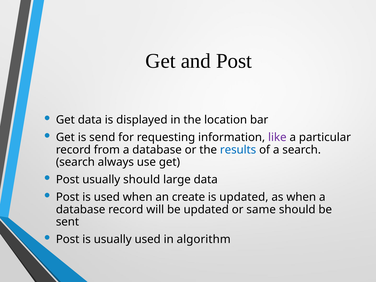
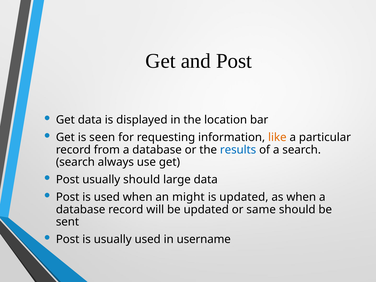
send: send -> seen
like colour: purple -> orange
create: create -> might
algorithm: algorithm -> username
